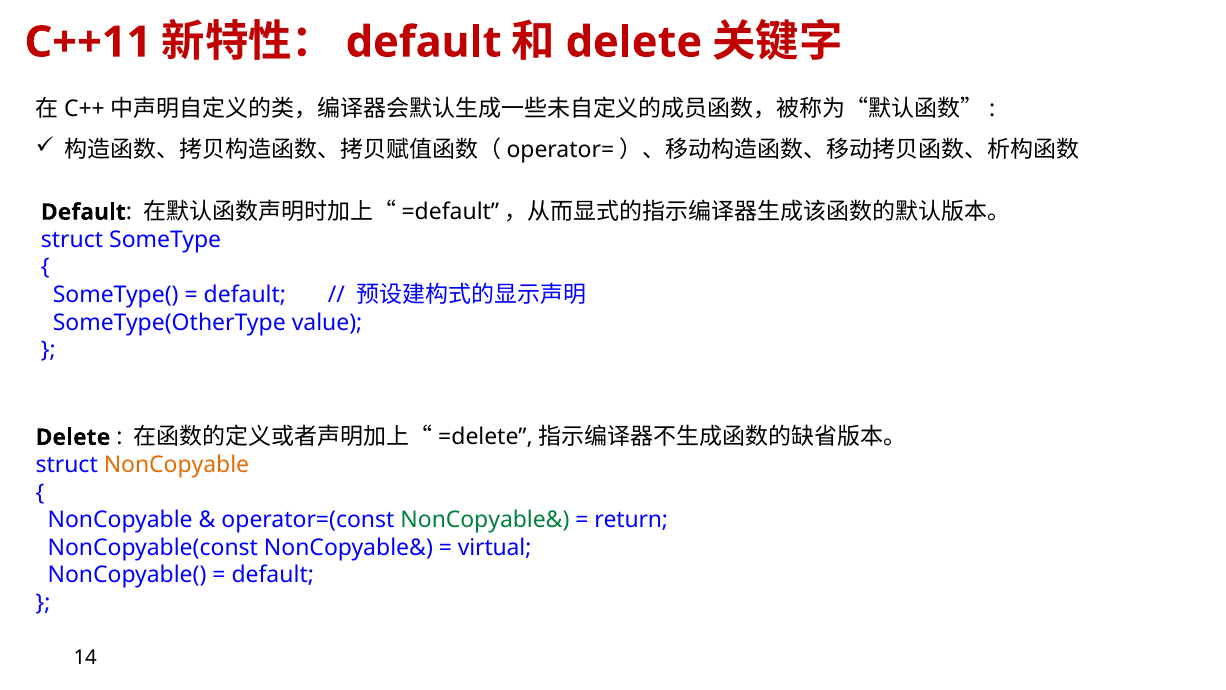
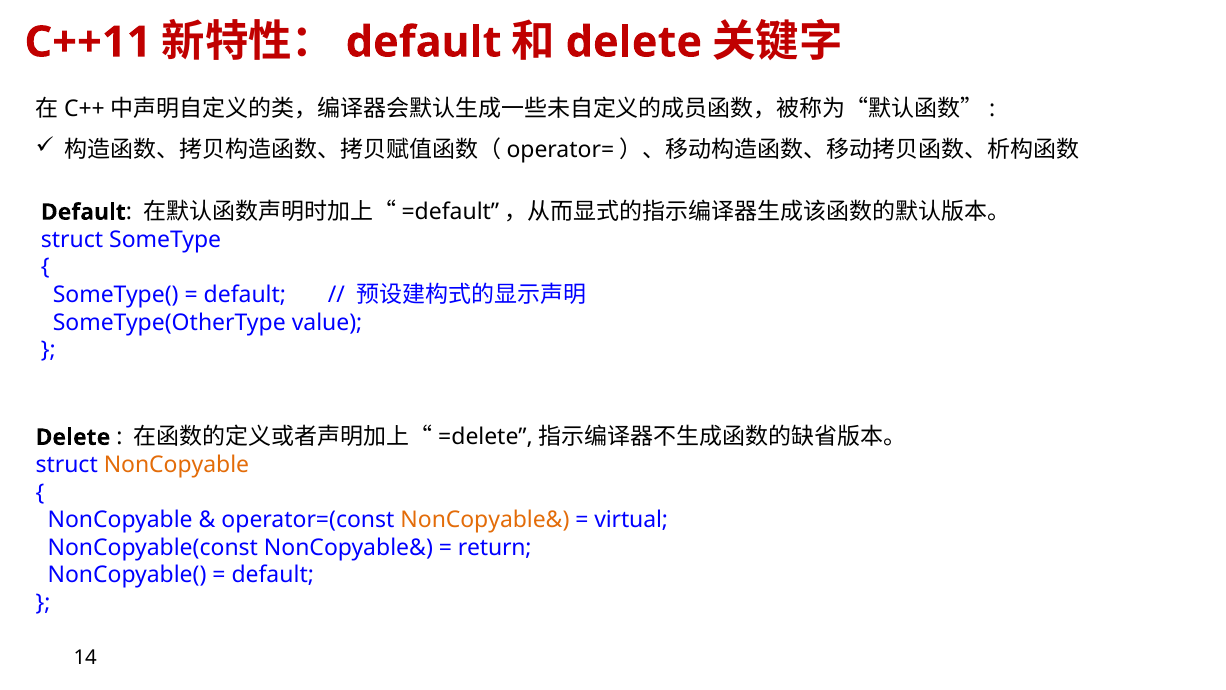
NonCopyable& at (485, 520) colour: green -> orange
return: return -> virtual
virtual: virtual -> return
